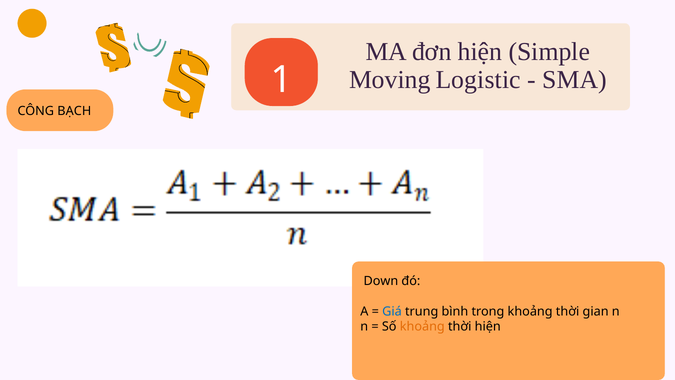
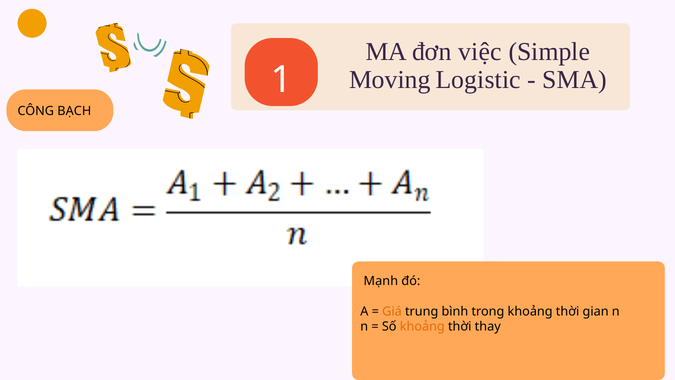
đơn hiện: hiện -> việc
Down: Down -> Mạnh
Giá colour: blue -> orange
thời hiện: hiện -> thay
